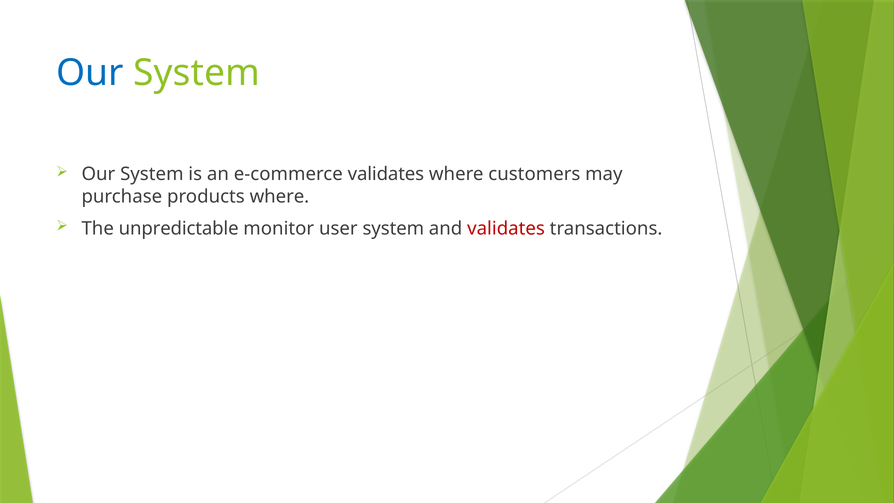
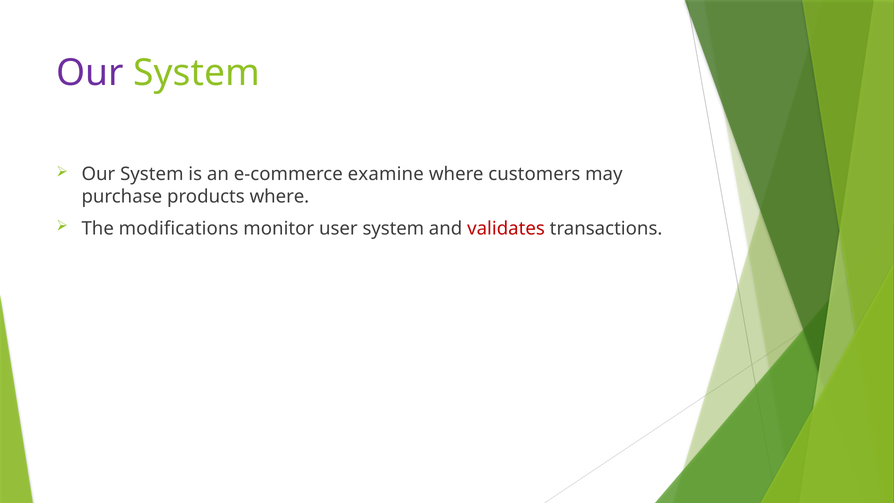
Our at (90, 73) colour: blue -> purple
e-commerce validates: validates -> examine
unpredictable: unpredictable -> modifications
